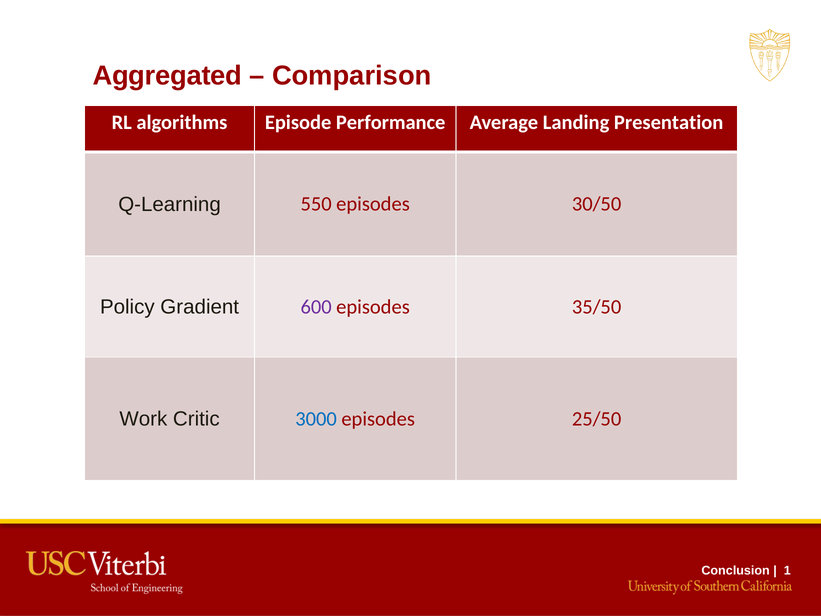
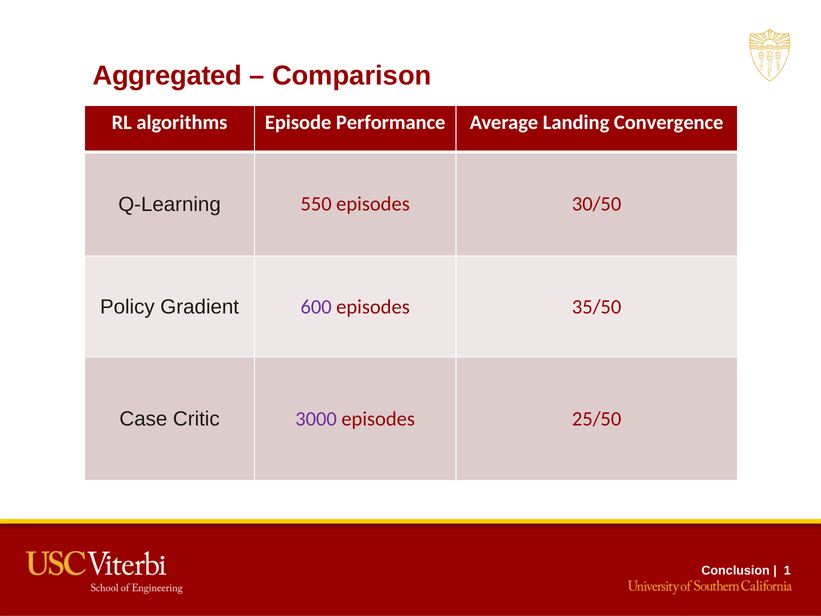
Presentation: Presentation -> Convergence
Work: Work -> Case
3000 colour: blue -> purple
